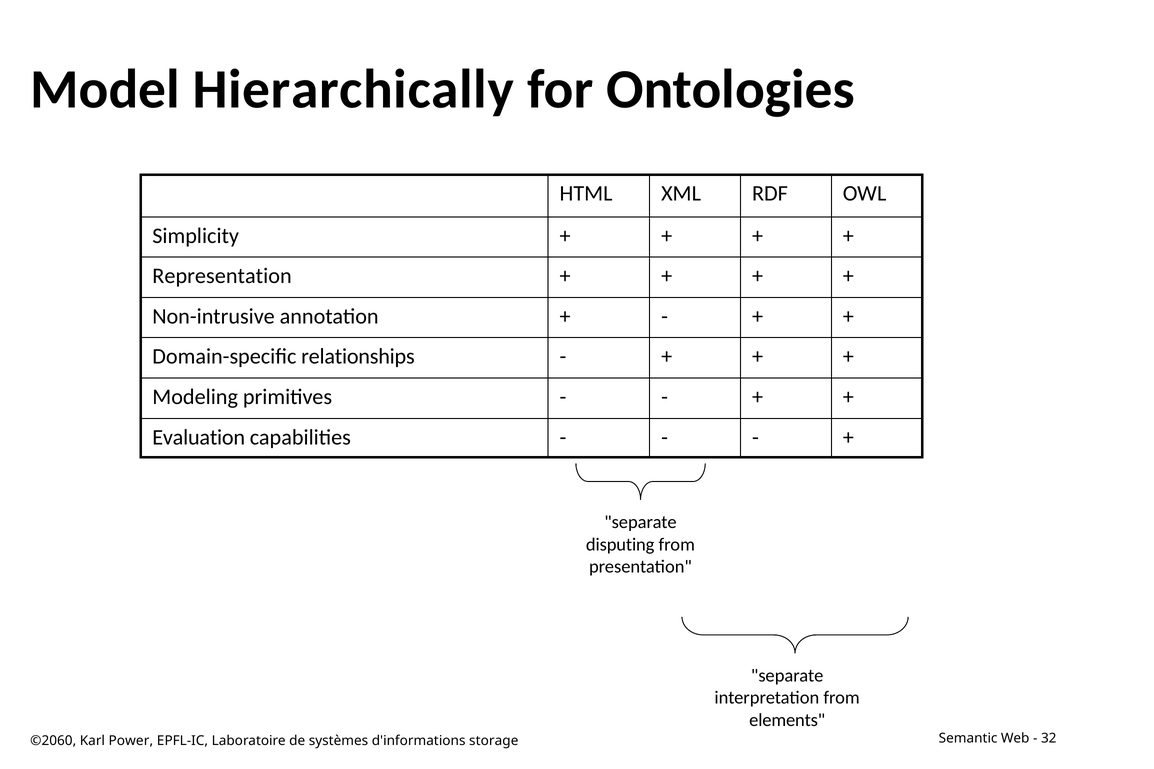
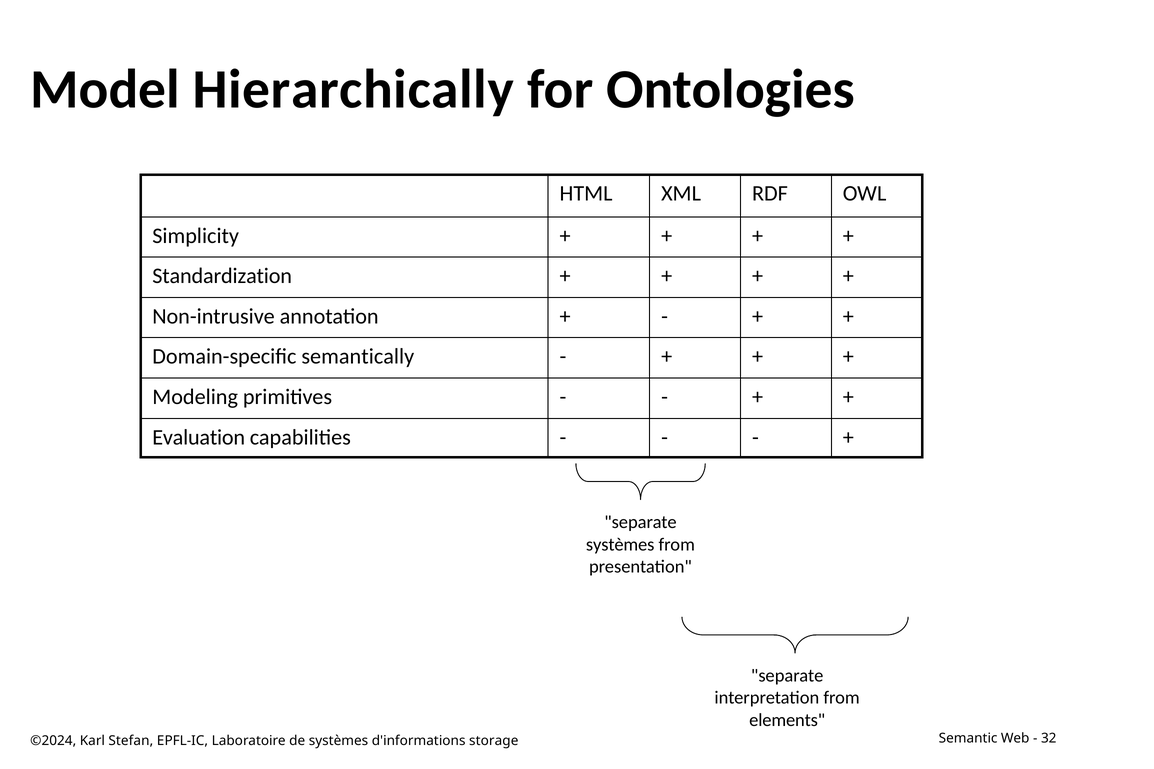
Representation: Representation -> Standardization
relationships: relationships -> semantically
disputing at (620, 545): disputing -> systèmes
©2060: ©2060 -> ©2024
Power: Power -> Stefan
